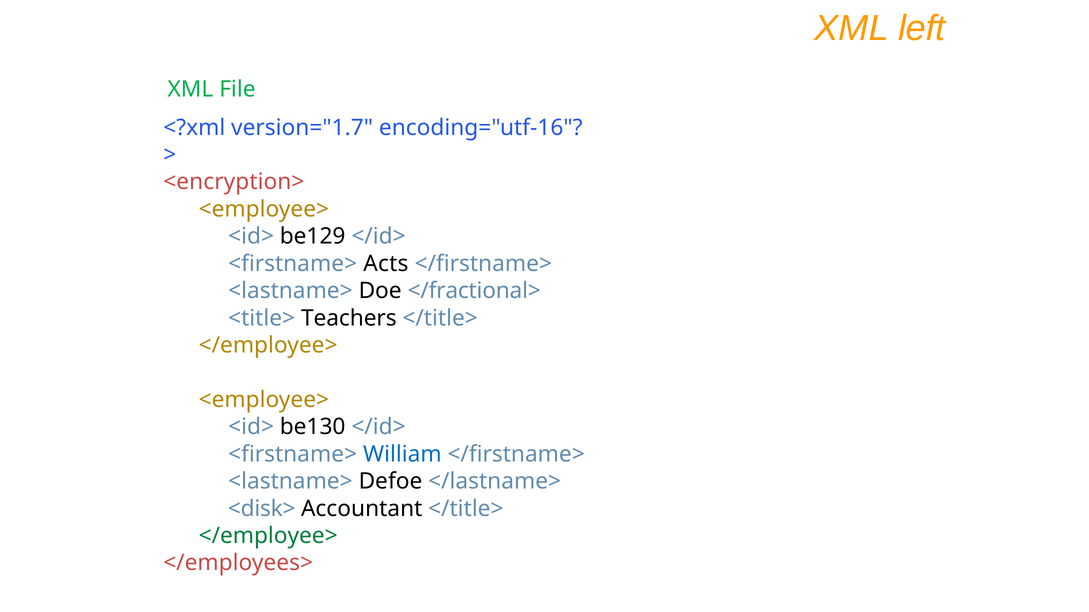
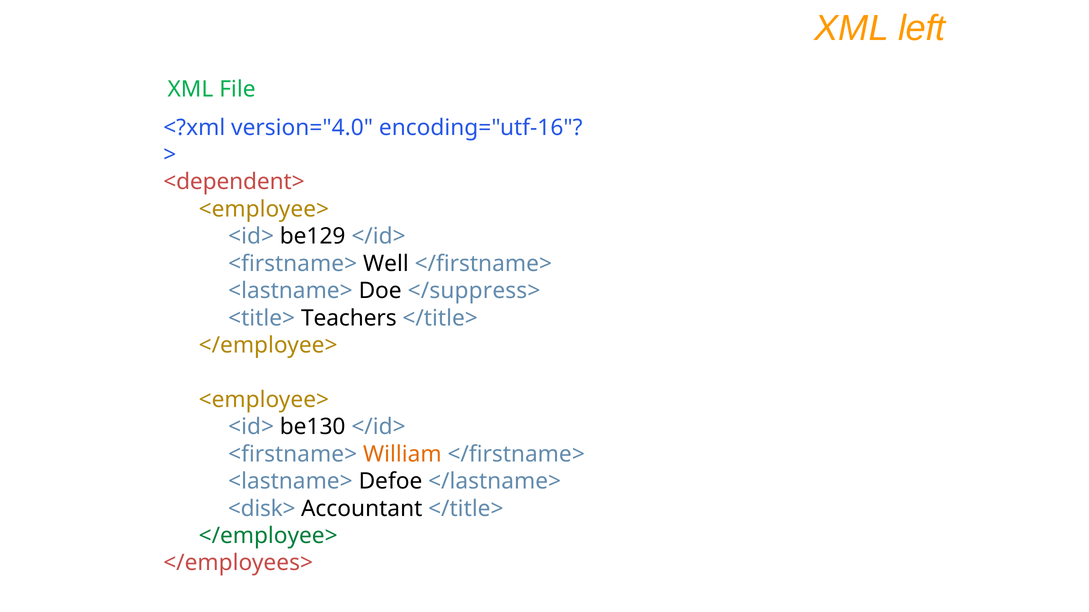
version="1.7: version="1.7 -> version="4.0
<encryption>: <encryption> -> <dependent>
Acts: Acts -> Well
</fractional>: </fractional> -> </suppress>
William colour: blue -> orange
